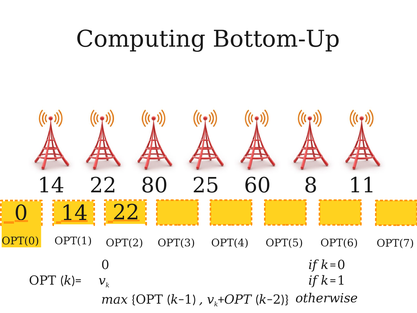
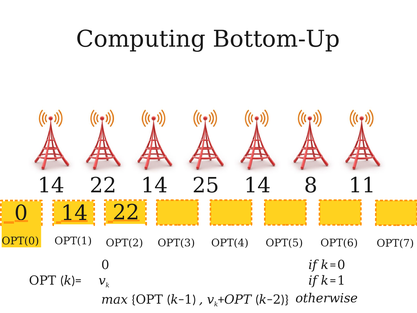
22 80: 80 -> 14
25 60: 60 -> 14
